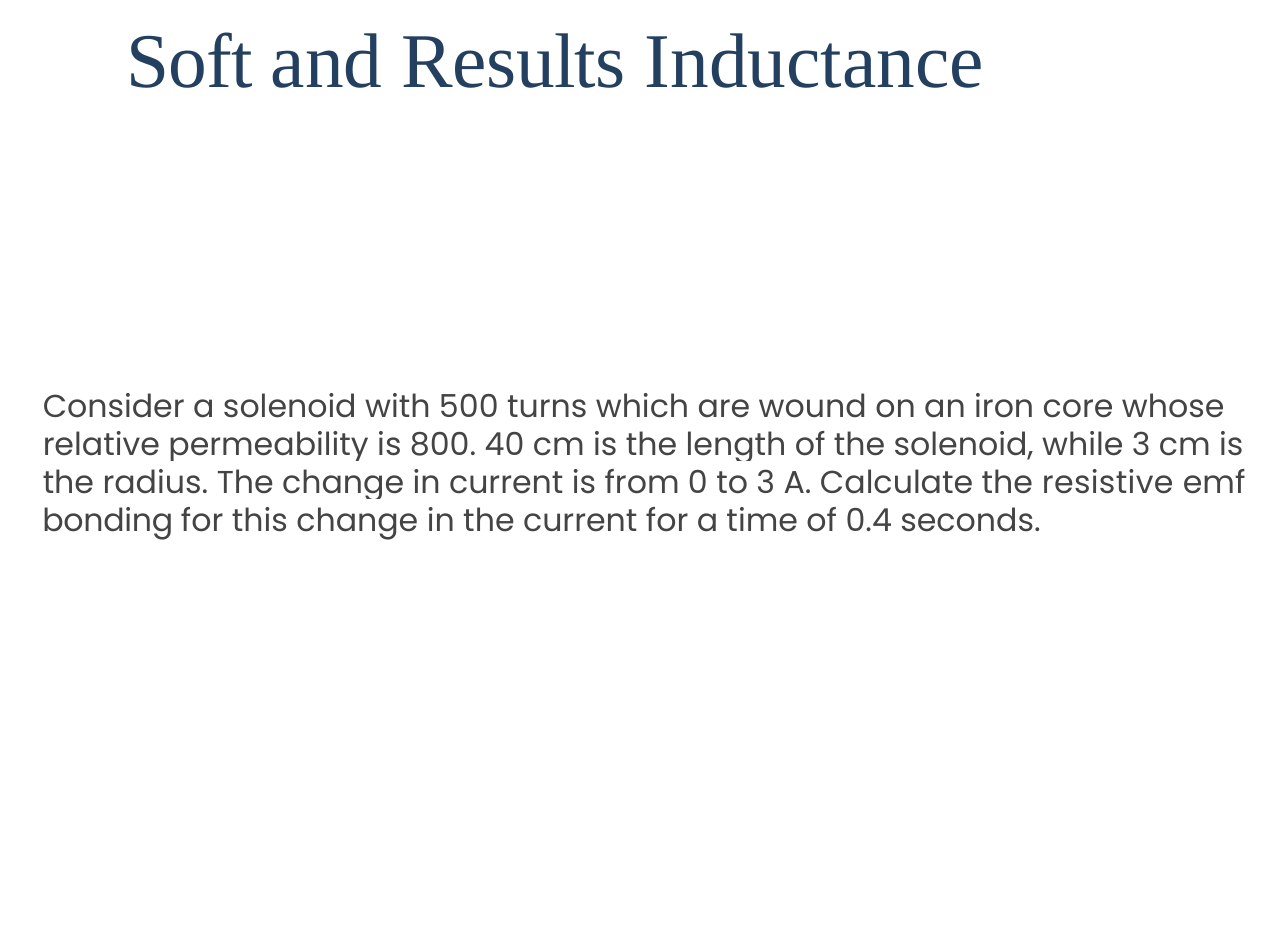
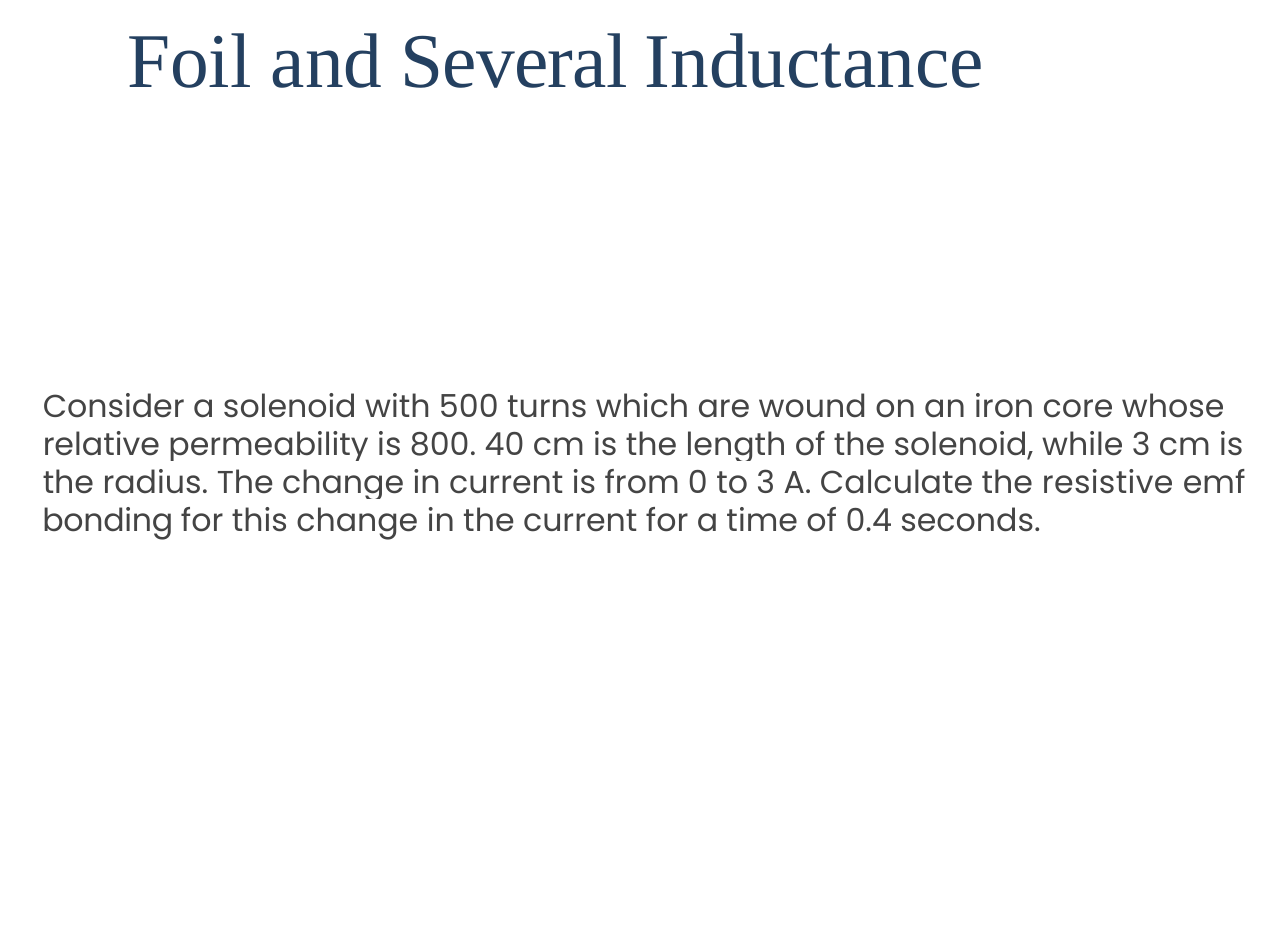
Soft: Soft -> Foil
Results: Results -> Several
